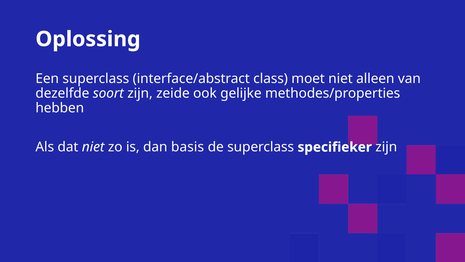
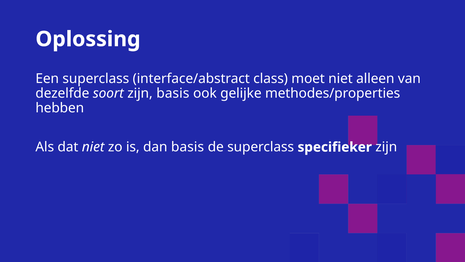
zijn zeide: zeide -> basis
